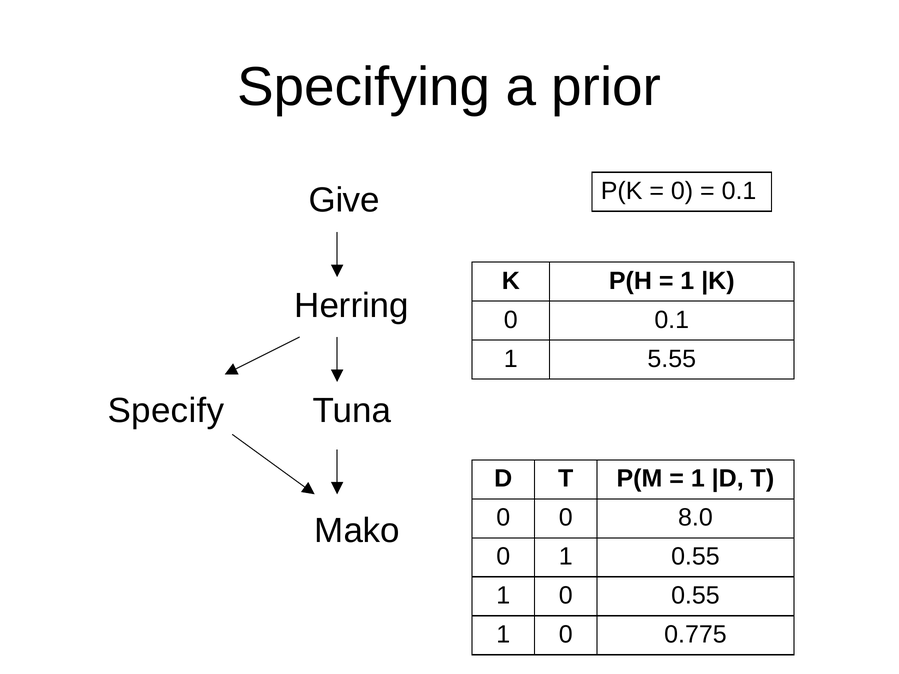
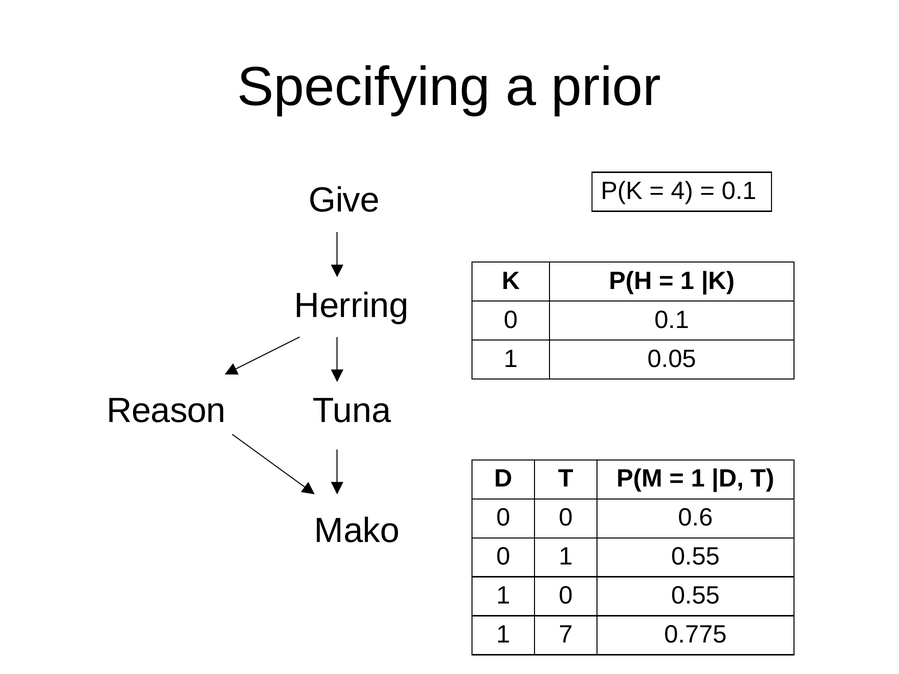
0 at (682, 191): 0 -> 4
5.55: 5.55 -> 0.05
Specify: Specify -> Reason
8.0: 8.0 -> 0.6
0 at (566, 635): 0 -> 7
